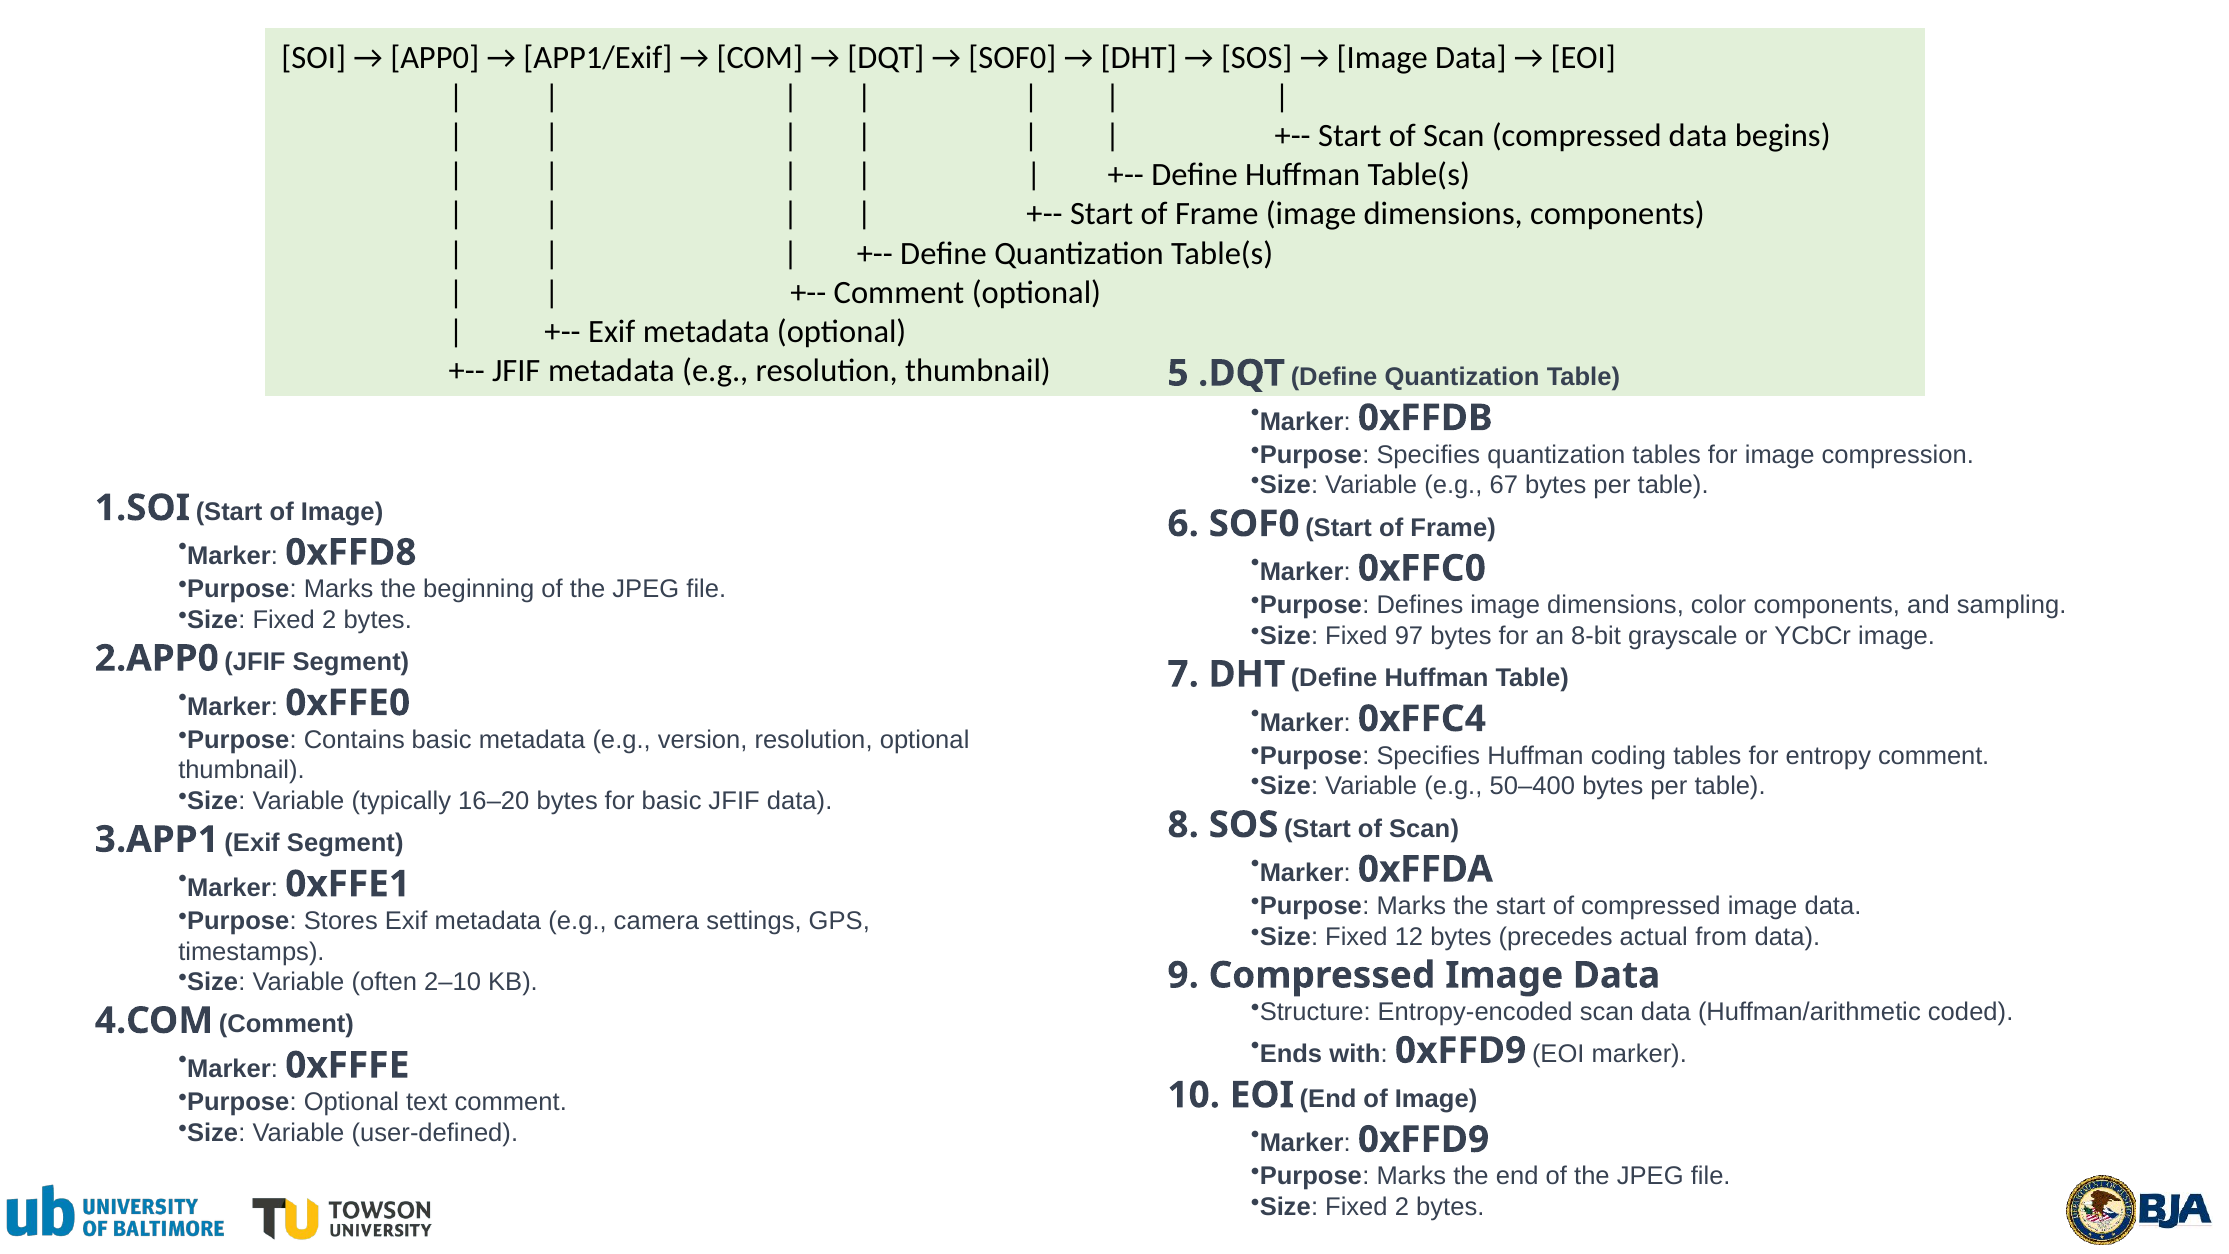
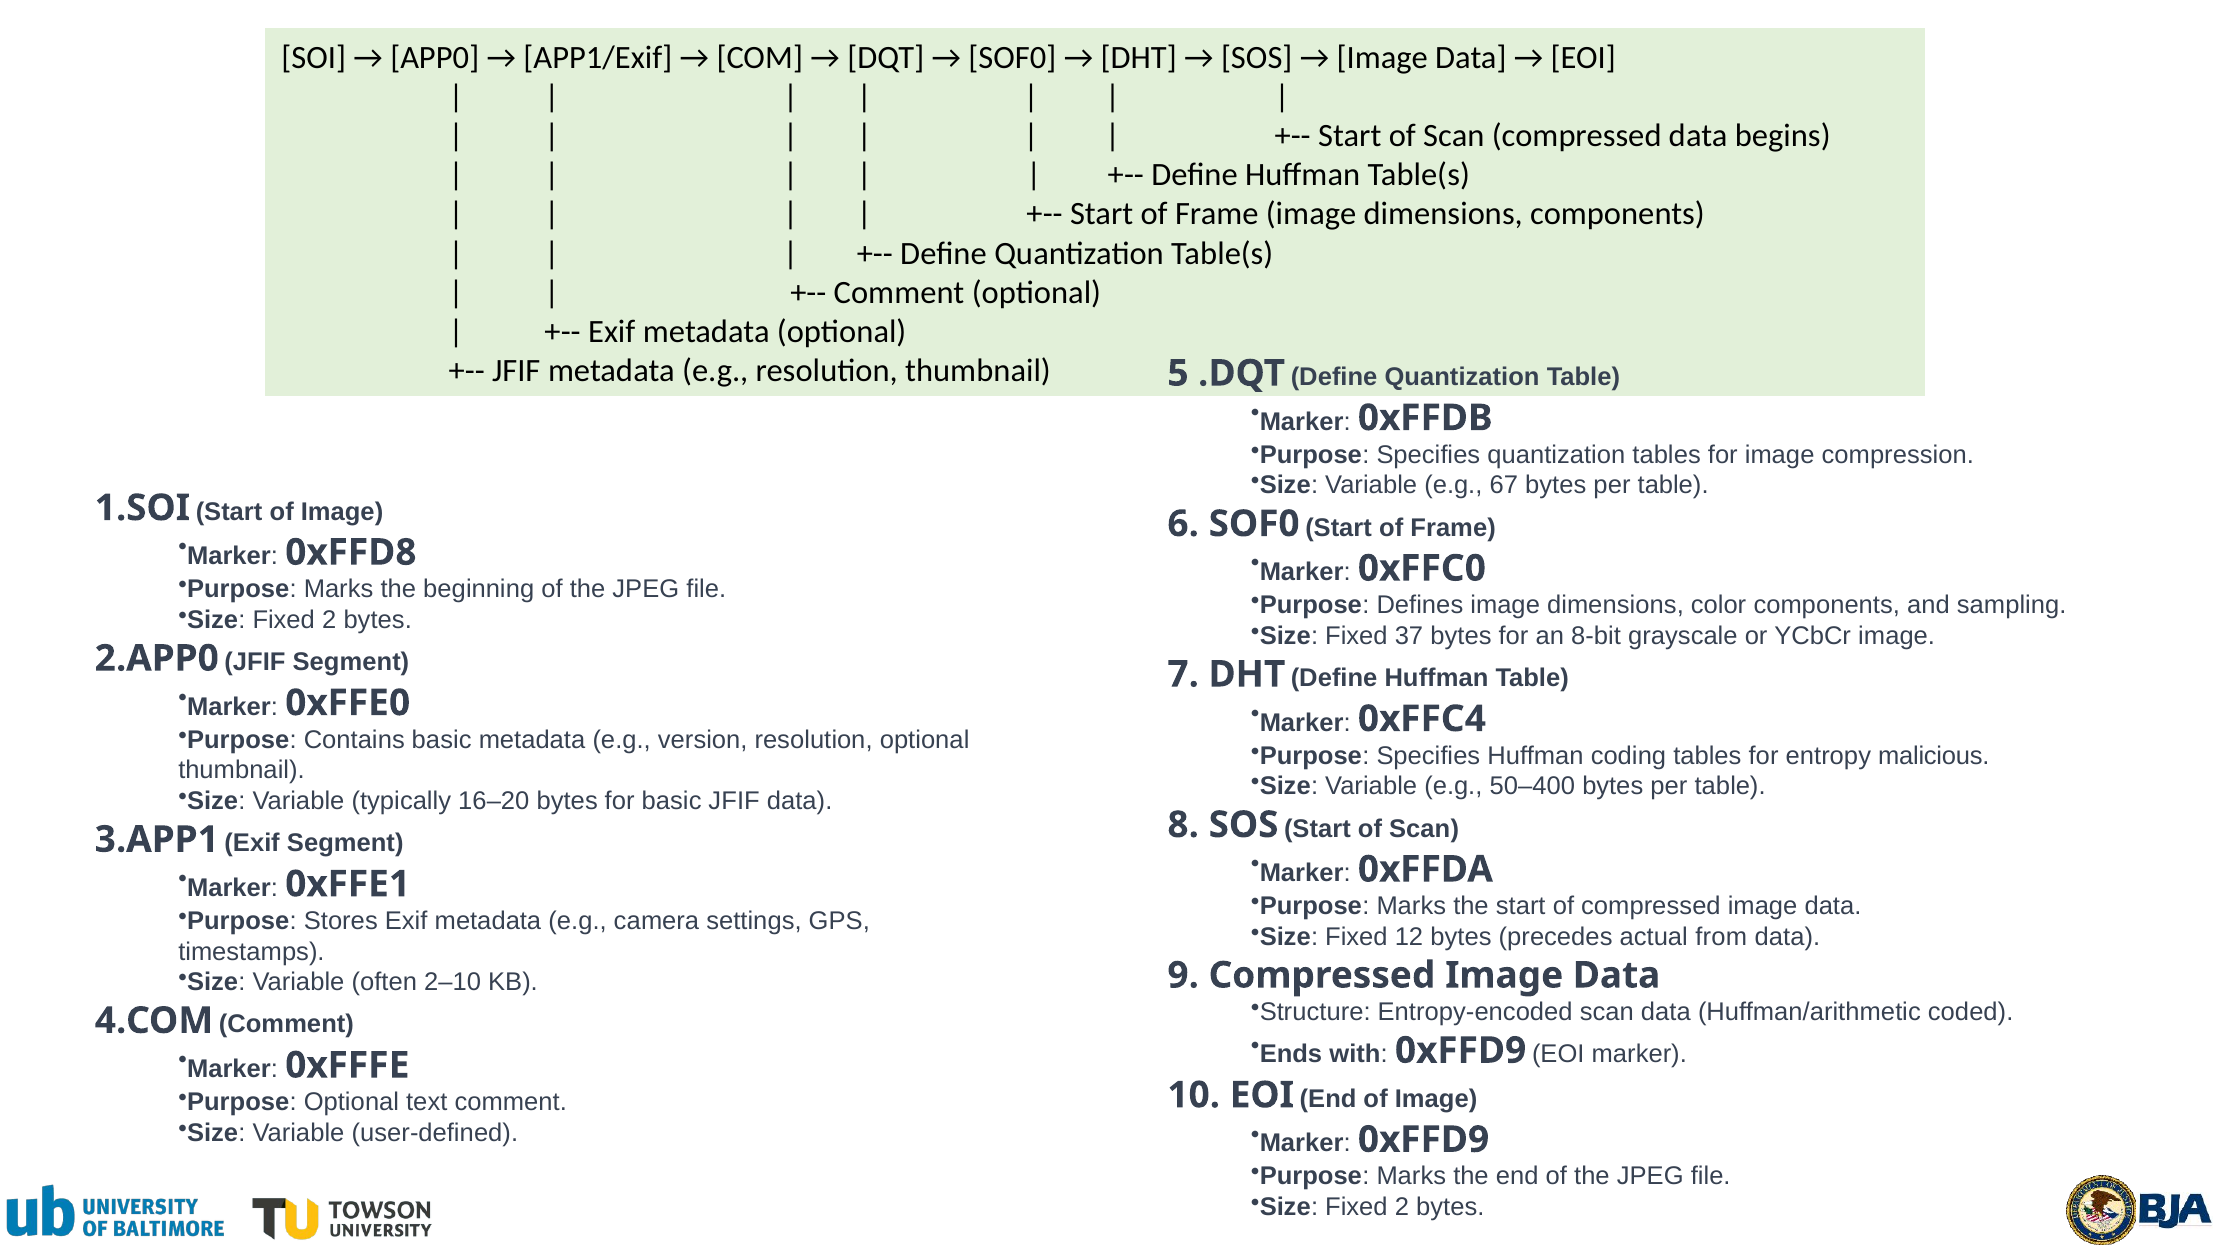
97: 97 -> 37
entropy comment: comment -> malicious
